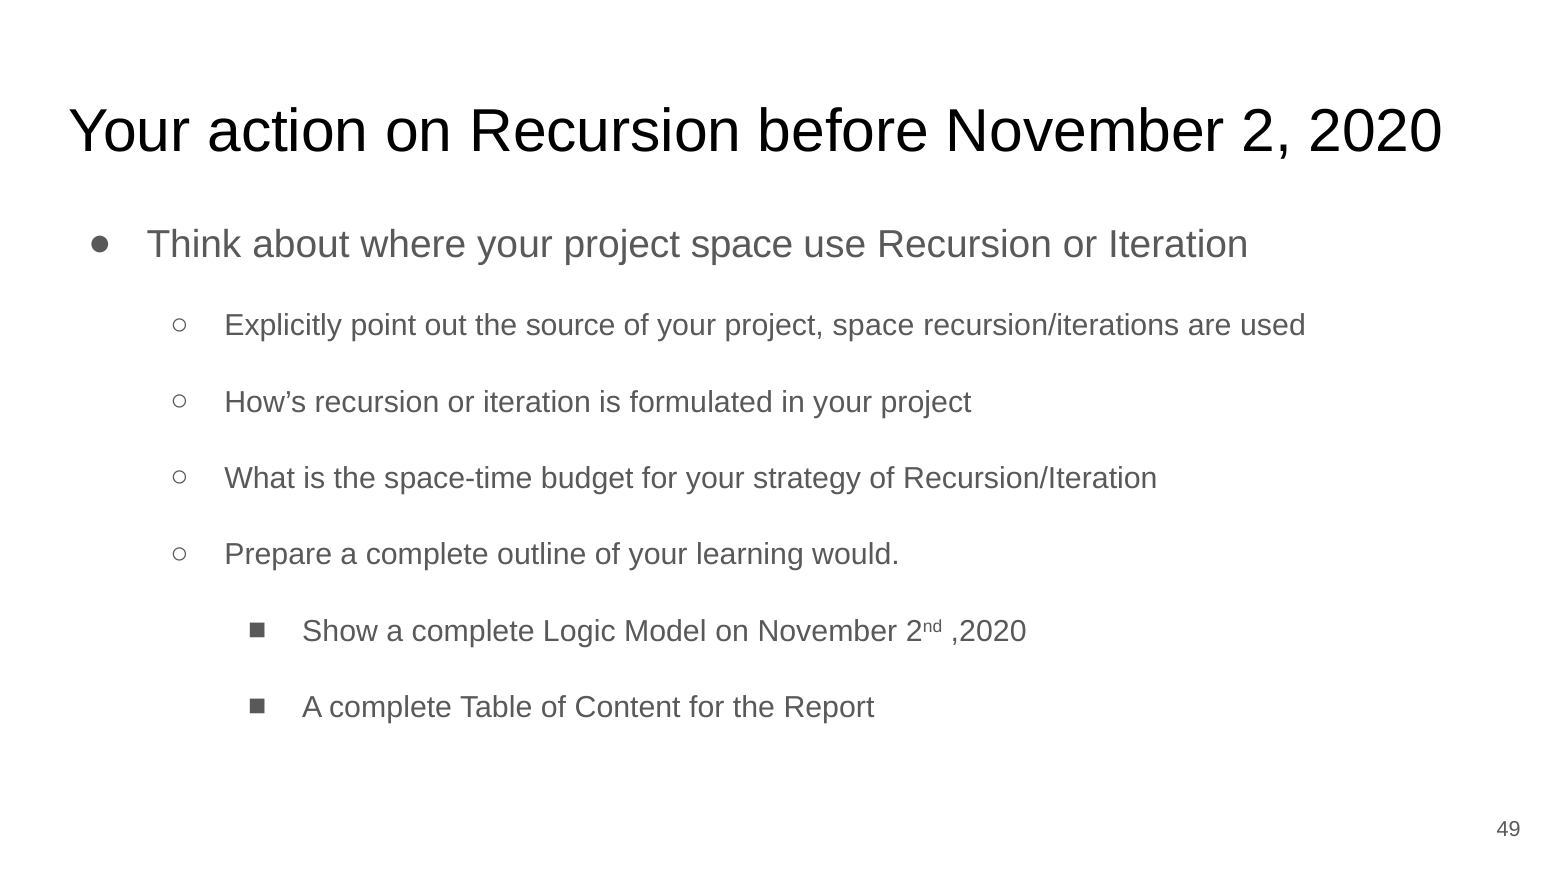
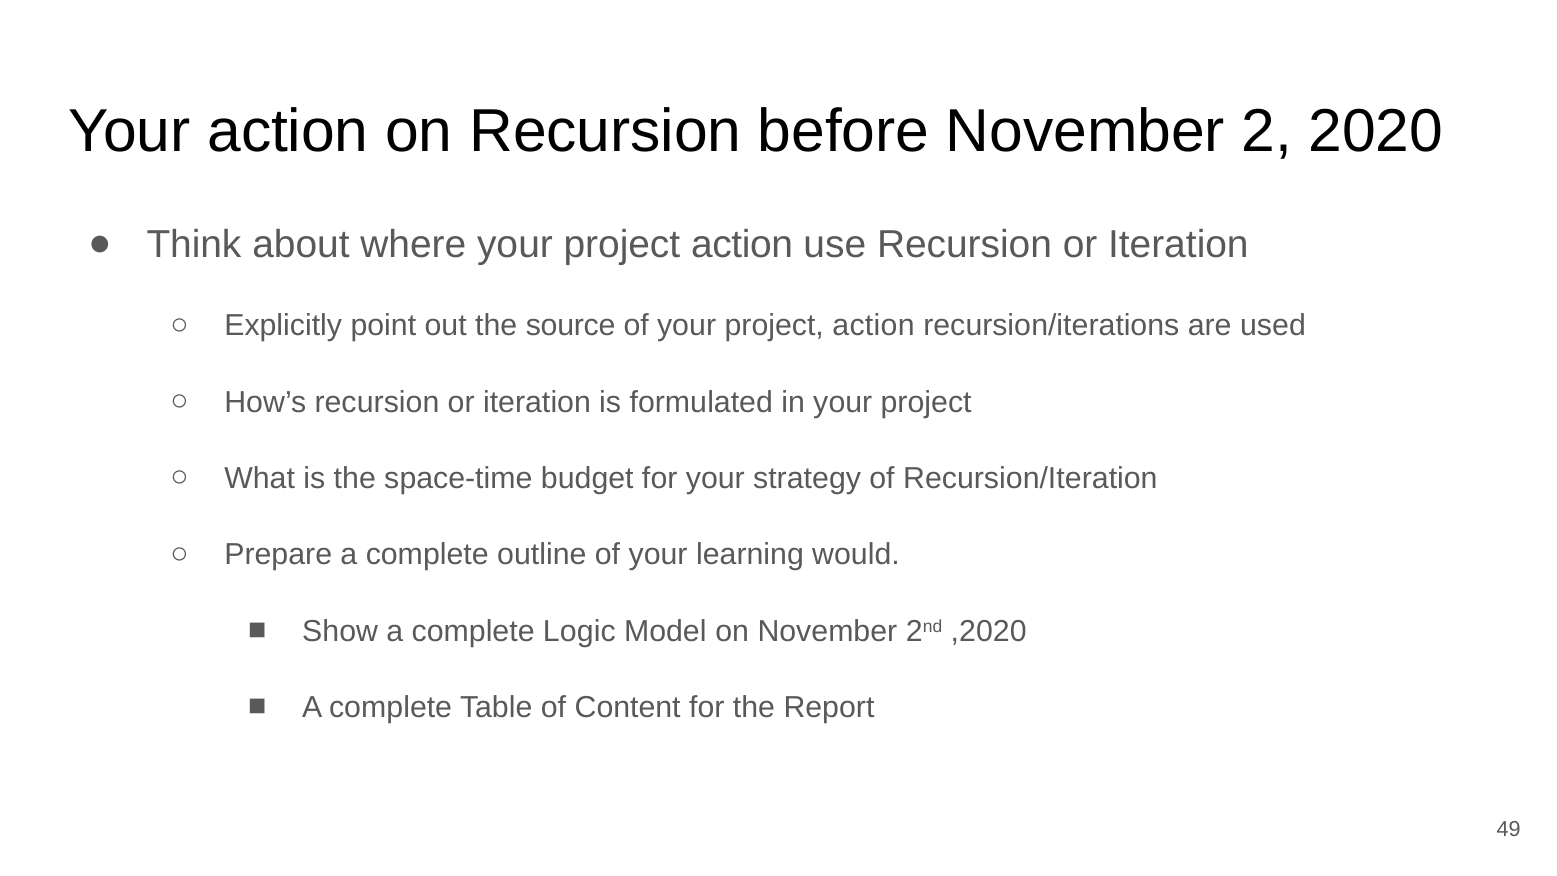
where your project space: space -> action
of your project space: space -> action
